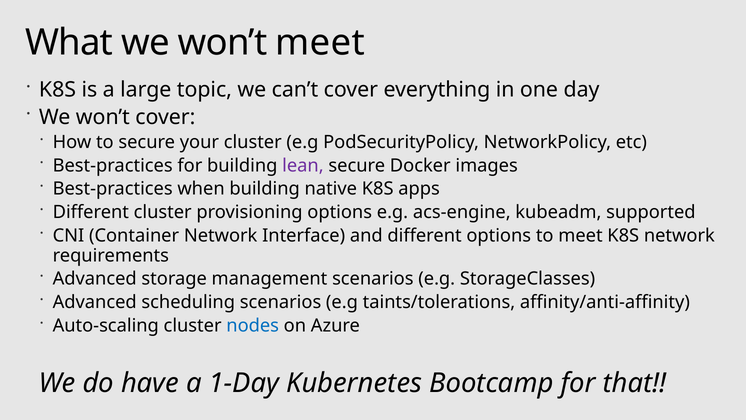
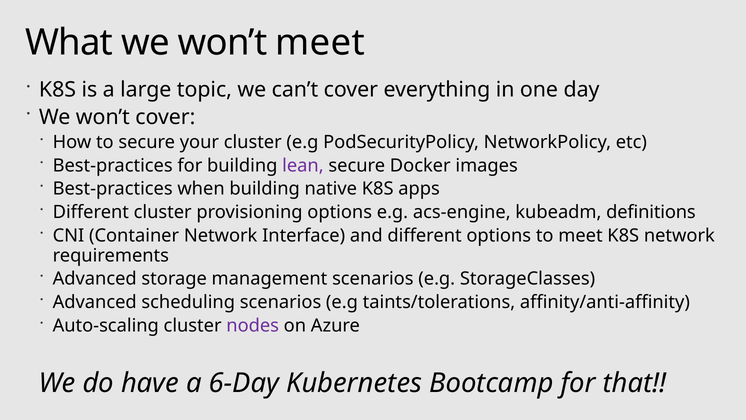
supported: supported -> definitions
nodes colour: blue -> purple
1-Day: 1-Day -> 6-Day
